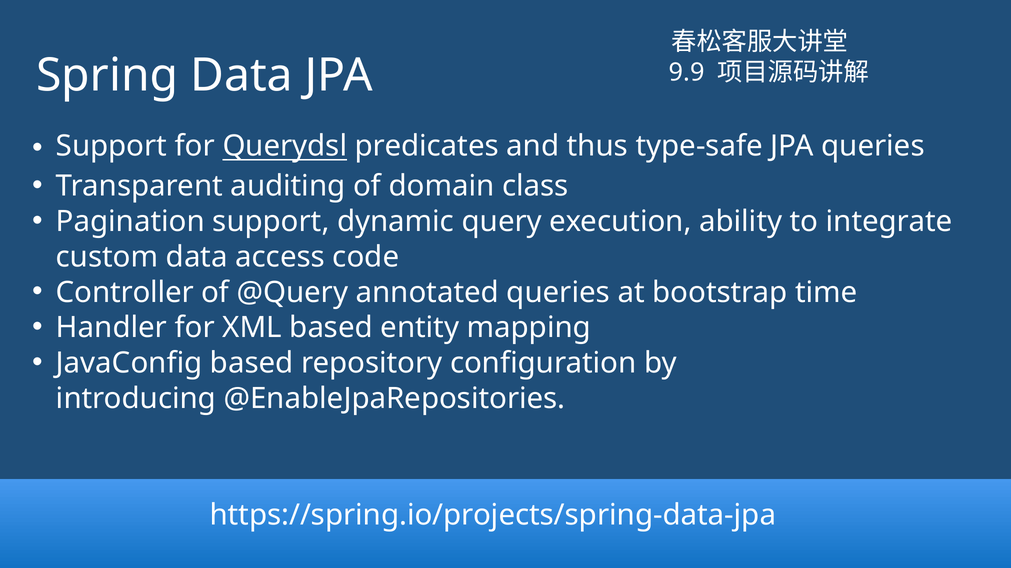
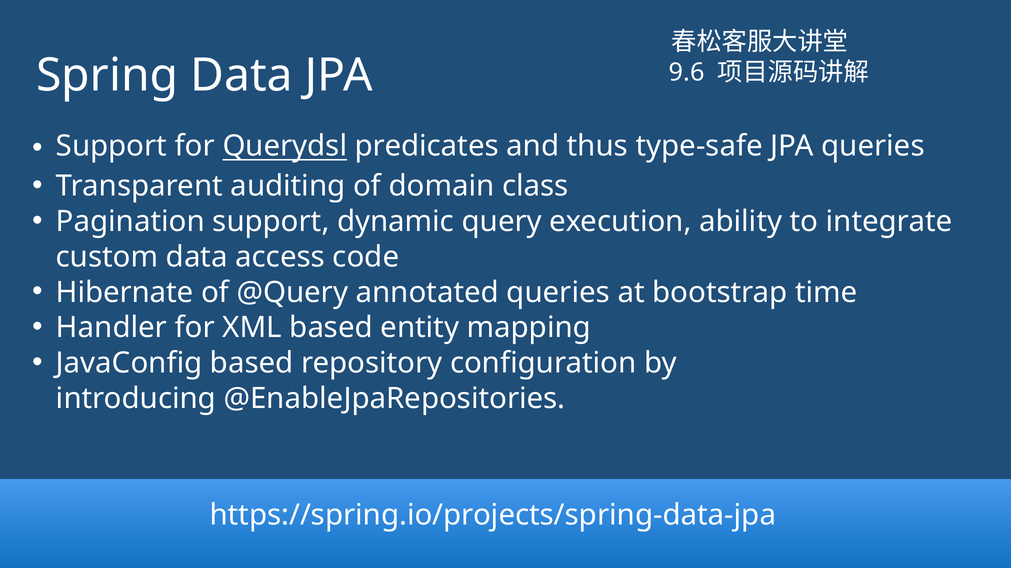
9.9: 9.9 -> 9.6
Controller: Controller -> Hibernate
